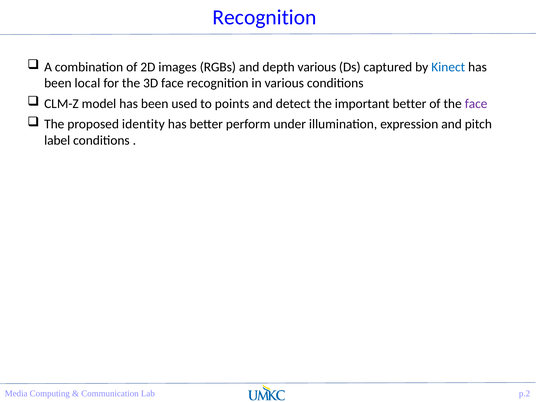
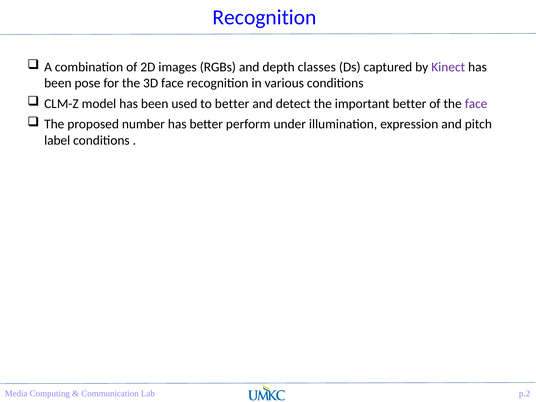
depth various: various -> classes
Kinect colour: blue -> purple
local: local -> pose
to points: points -> better
identity: identity -> number
